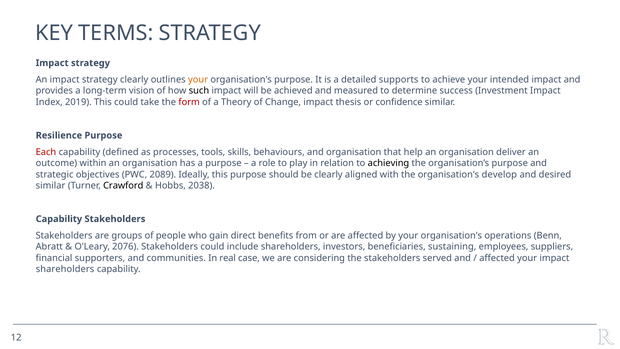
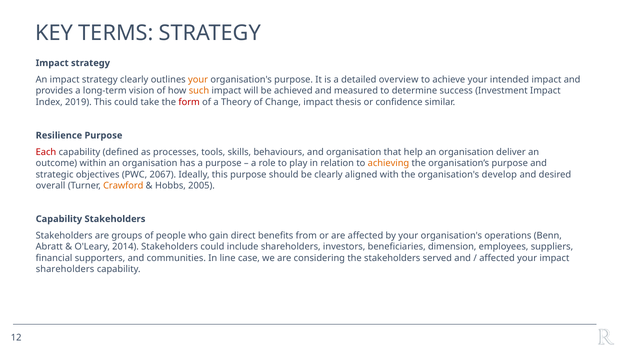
supports: supports -> overview
such colour: black -> orange
achieving colour: black -> orange
2089: 2089 -> 2067
similar at (51, 185): similar -> overall
Crawford colour: black -> orange
2038: 2038 -> 2005
2076: 2076 -> 2014
sustaining: sustaining -> dimension
real: real -> line
